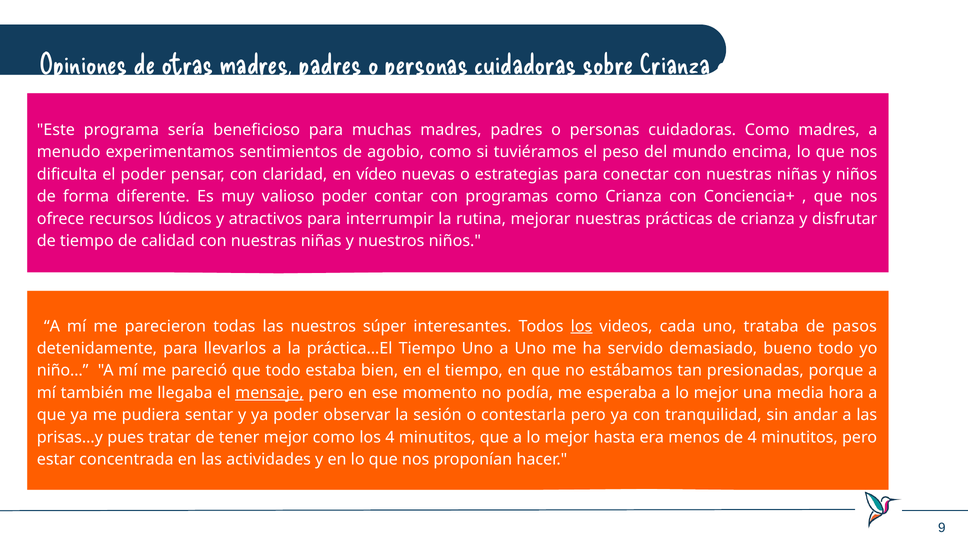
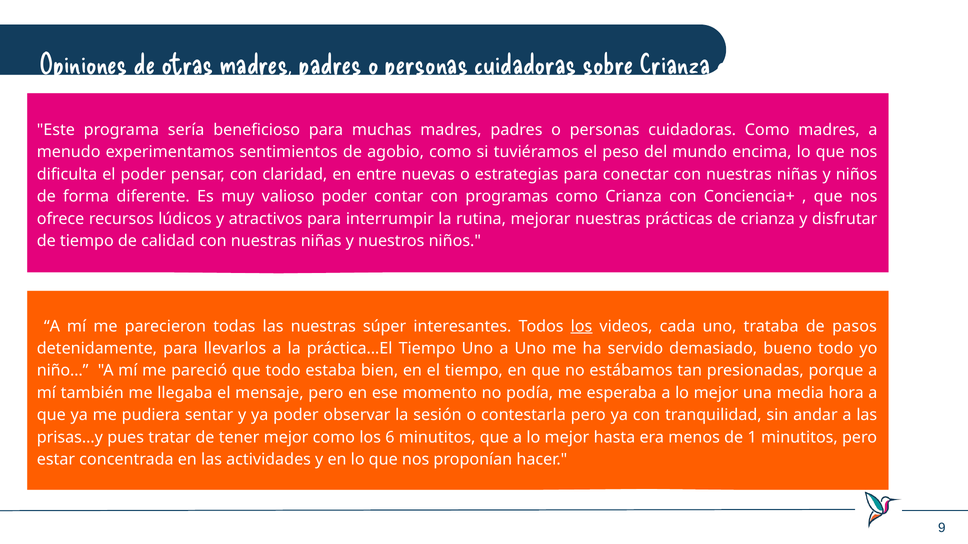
vídeo: vídeo -> entre
las nuestros: nuestros -> nuestras
mensaje underline: present -> none
los 4: 4 -> 6
de 4: 4 -> 1
